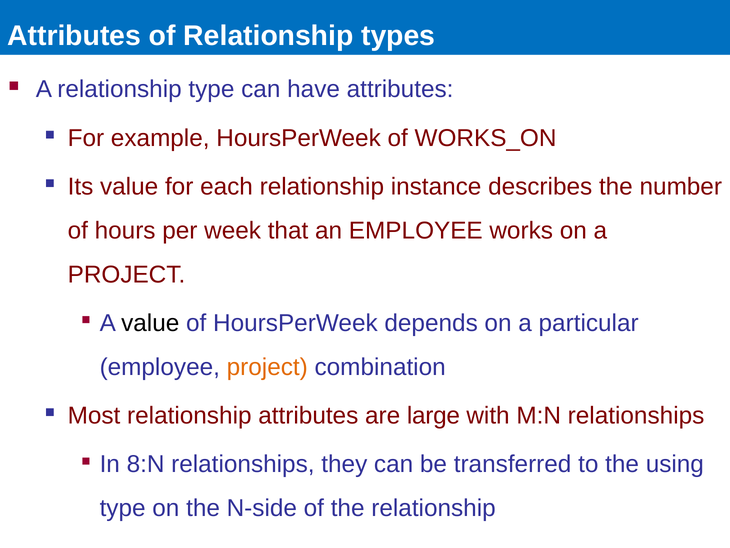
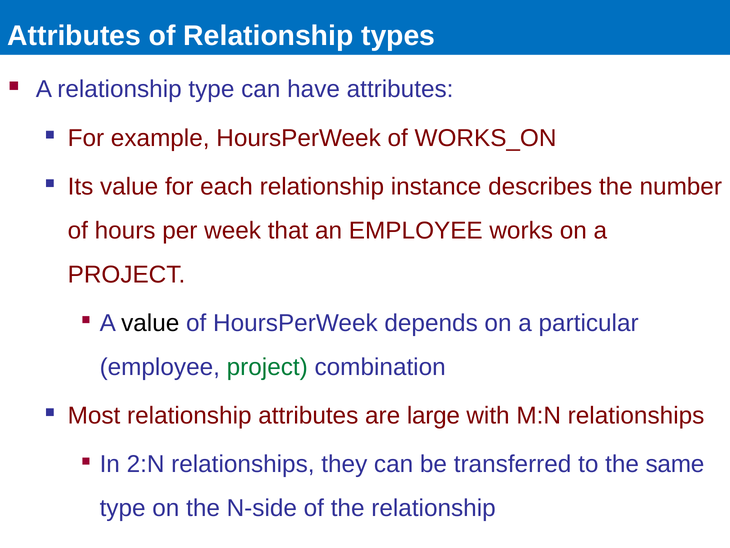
project at (267, 367) colour: orange -> green
8:N: 8:N -> 2:N
using: using -> same
